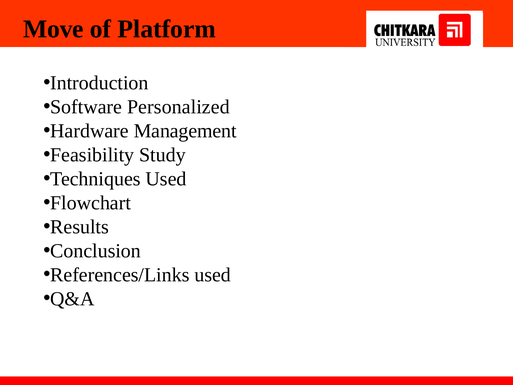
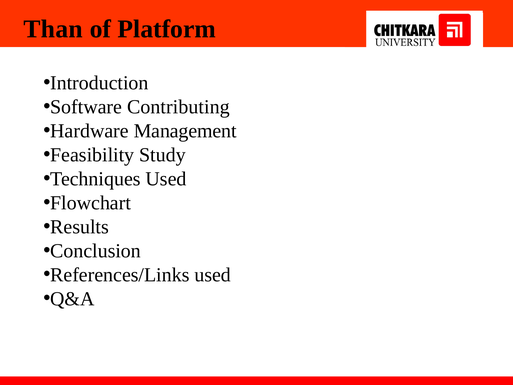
Move: Move -> Than
Personalized: Personalized -> Contributing
